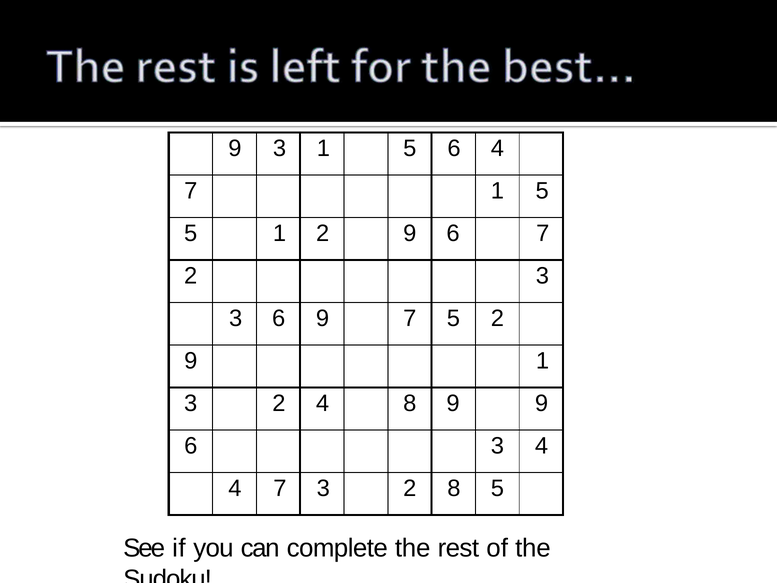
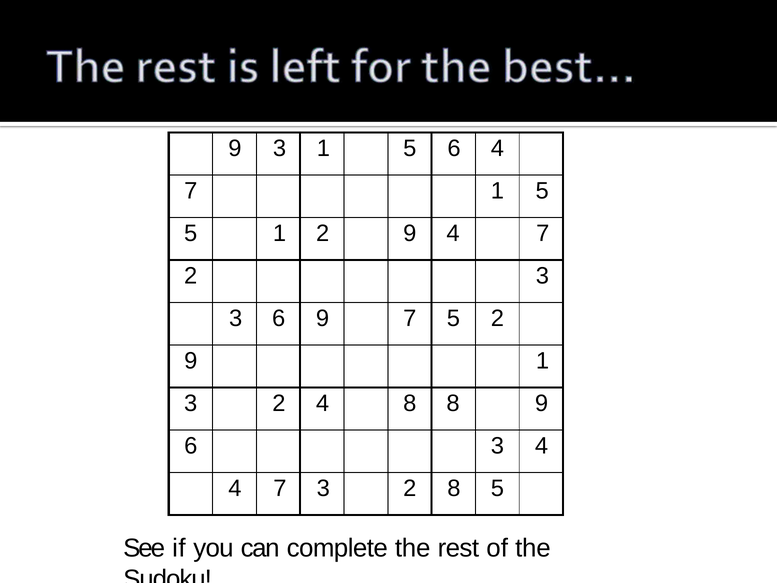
2 9 6: 6 -> 4
8 9: 9 -> 8
